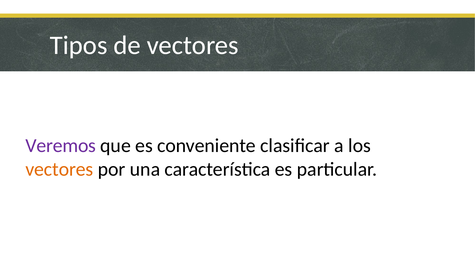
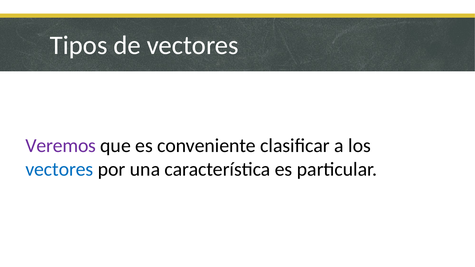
vectores at (59, 169) colour: orange -> blue
